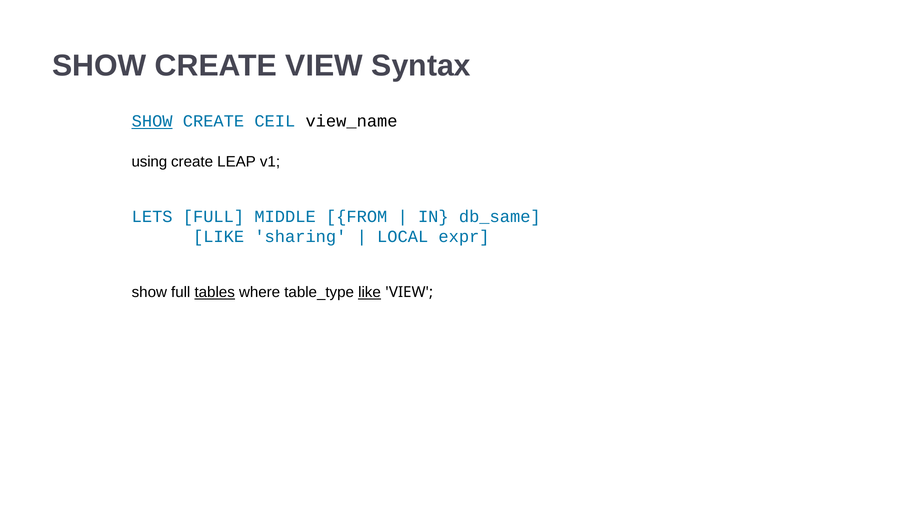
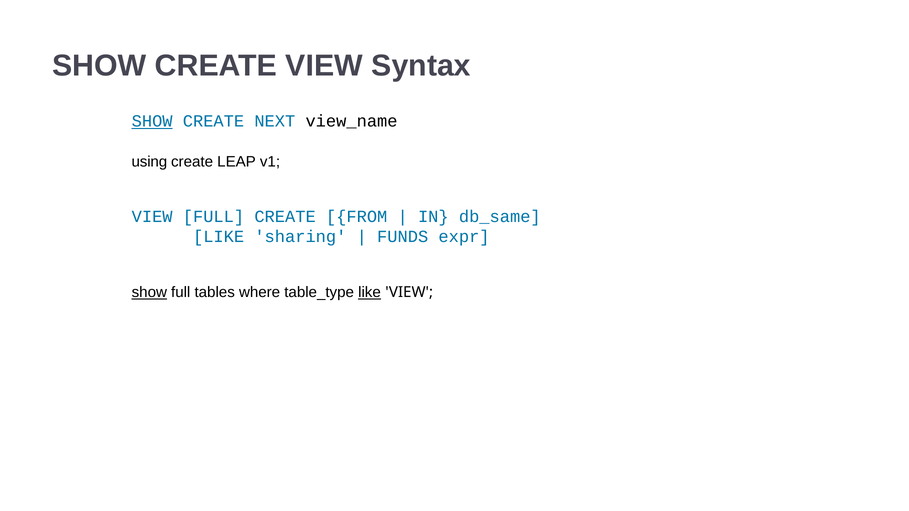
CEIL: CEIL -> NEXT
LETS at (152, 217): LETS -> VIEW
FULL MIDDLE: MIDDLE -> CREATE
LOCAL: LOCAL -> FUNDS
show at (149, 293) underline: none -> present
tables underline: present -> none
